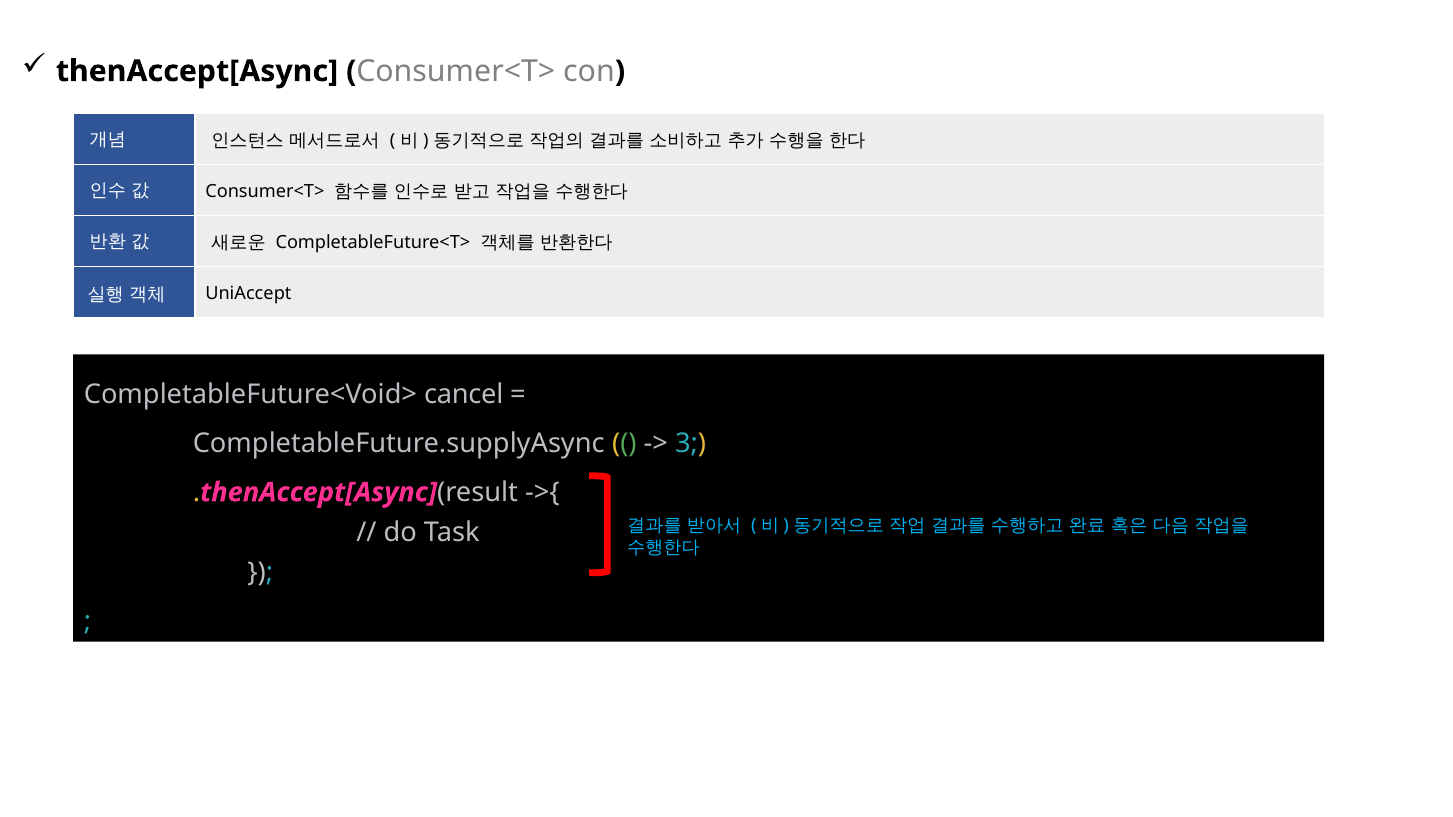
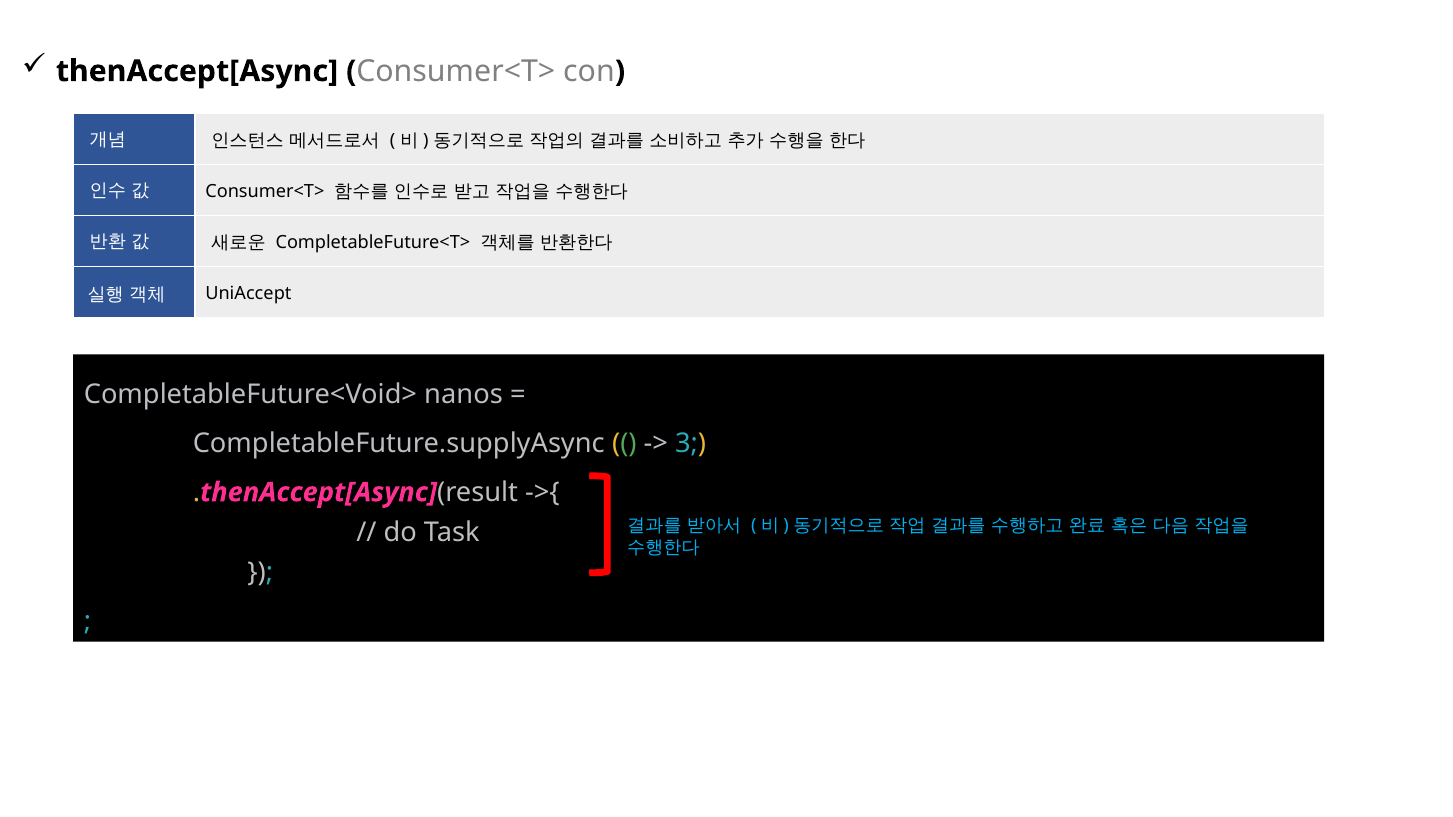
cancel: cancel -> nanos
